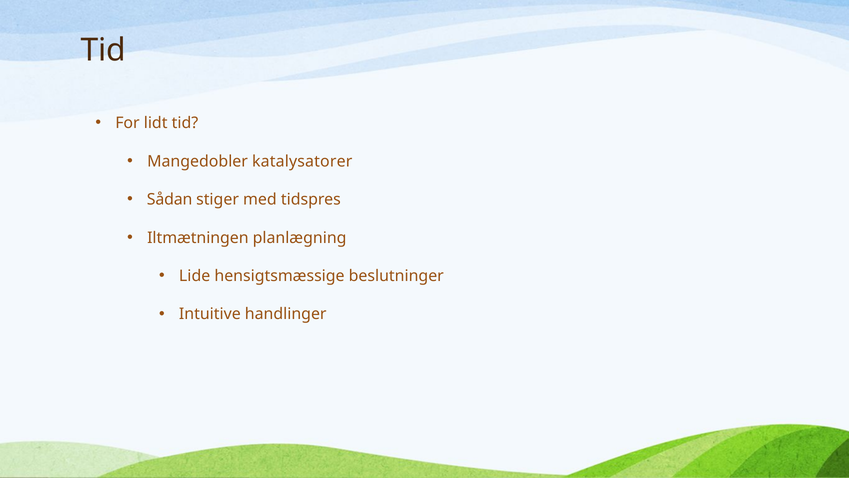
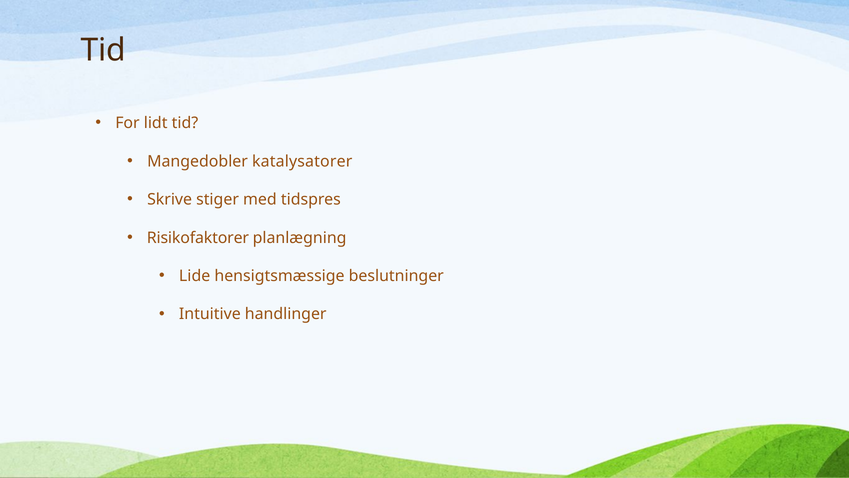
Sådan: Sådan -> Skrive
Iltmætningen: Iltmætningen -> Risikofaktorer
